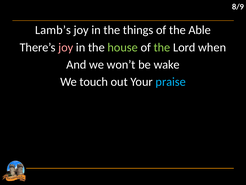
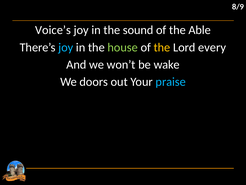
Lamb’s: Lamb’s -> Voice’s
things: things -> sound
joy at (66, 47) colour: pink -> light blue
the at (162, 47) colour: light green -> yellow
when: when -> every
touch: touch -> doors
